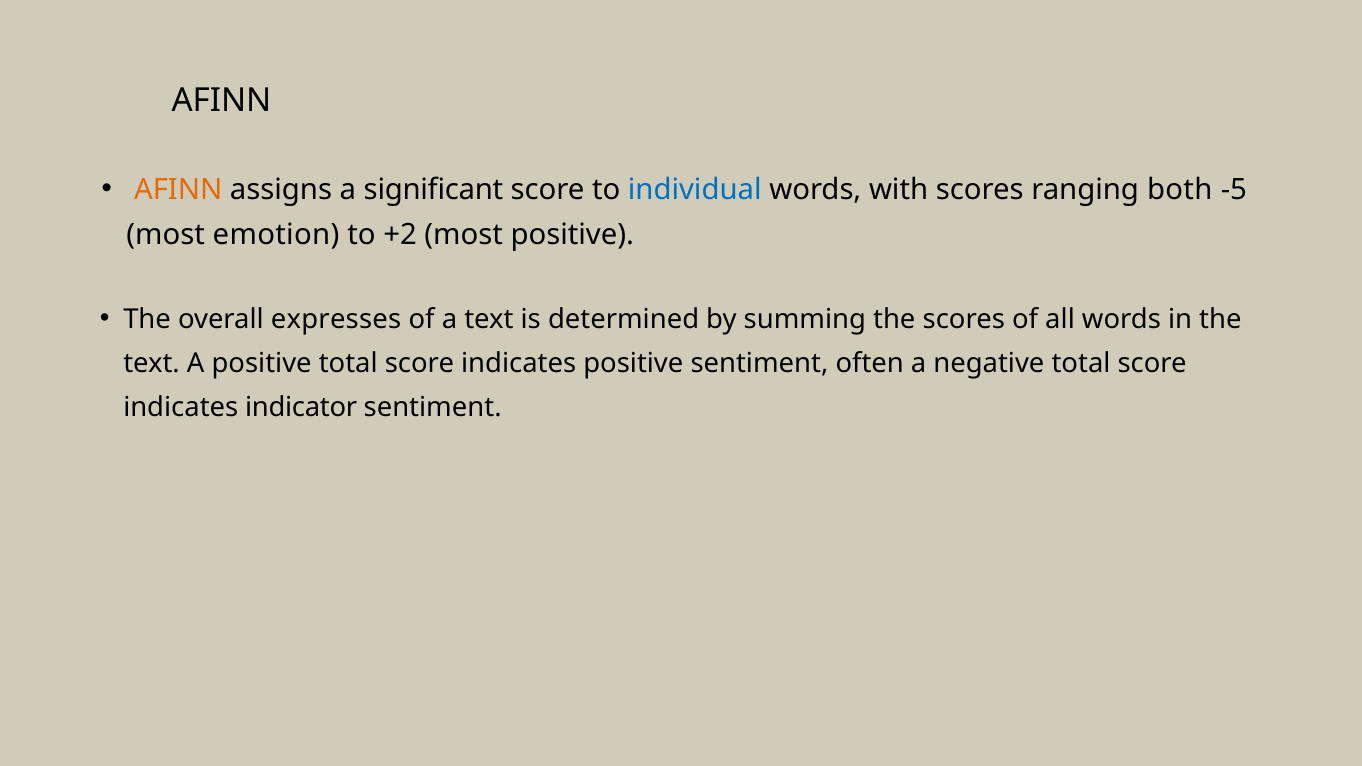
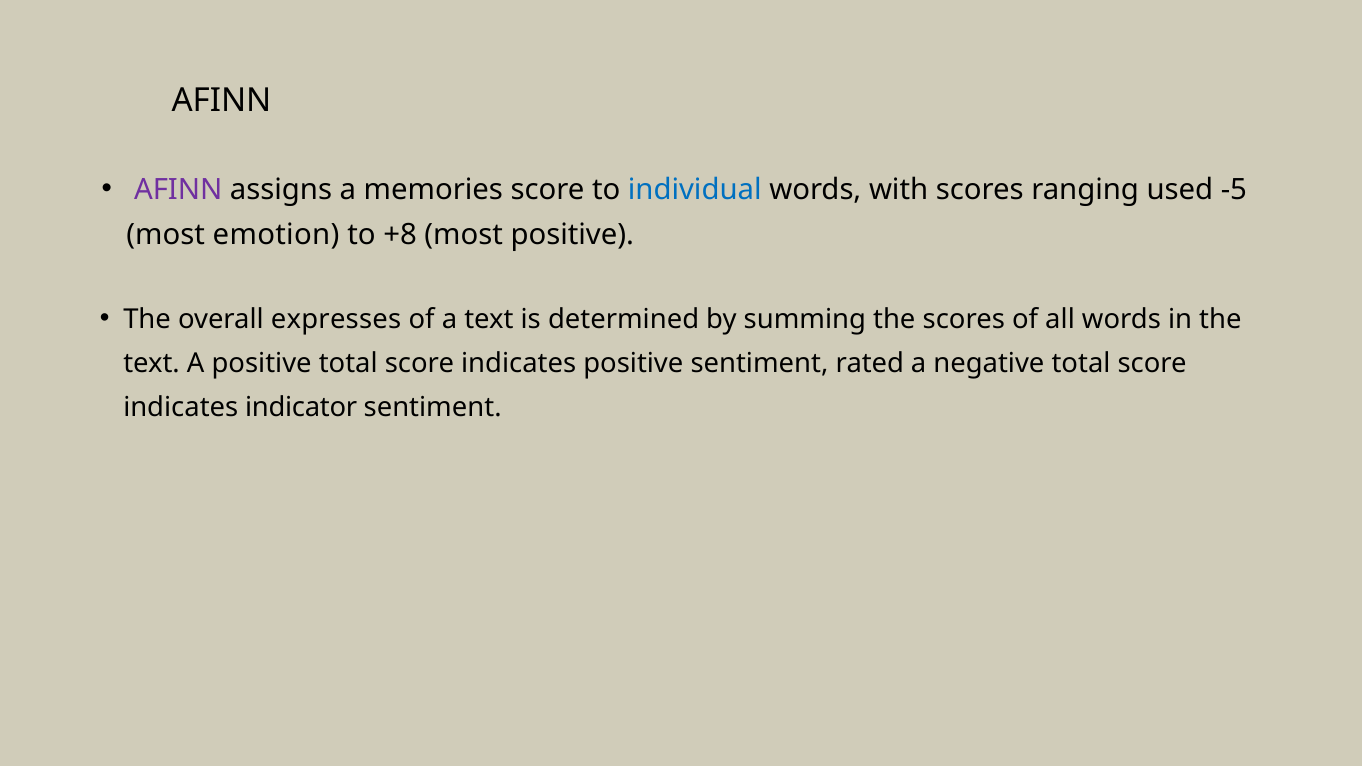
AFINN at (178, 189) colour: orange -> purple
significant: significant -> memories
both: both -> used
+2: +2 -> +8
often: often -> rated
